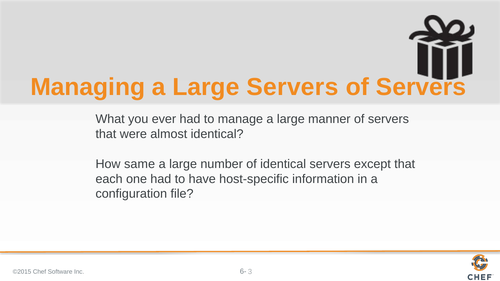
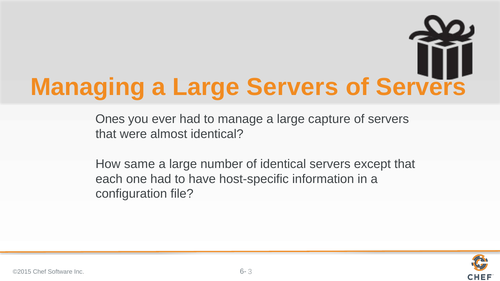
What: What -> Ones
manner: manner -> capture
